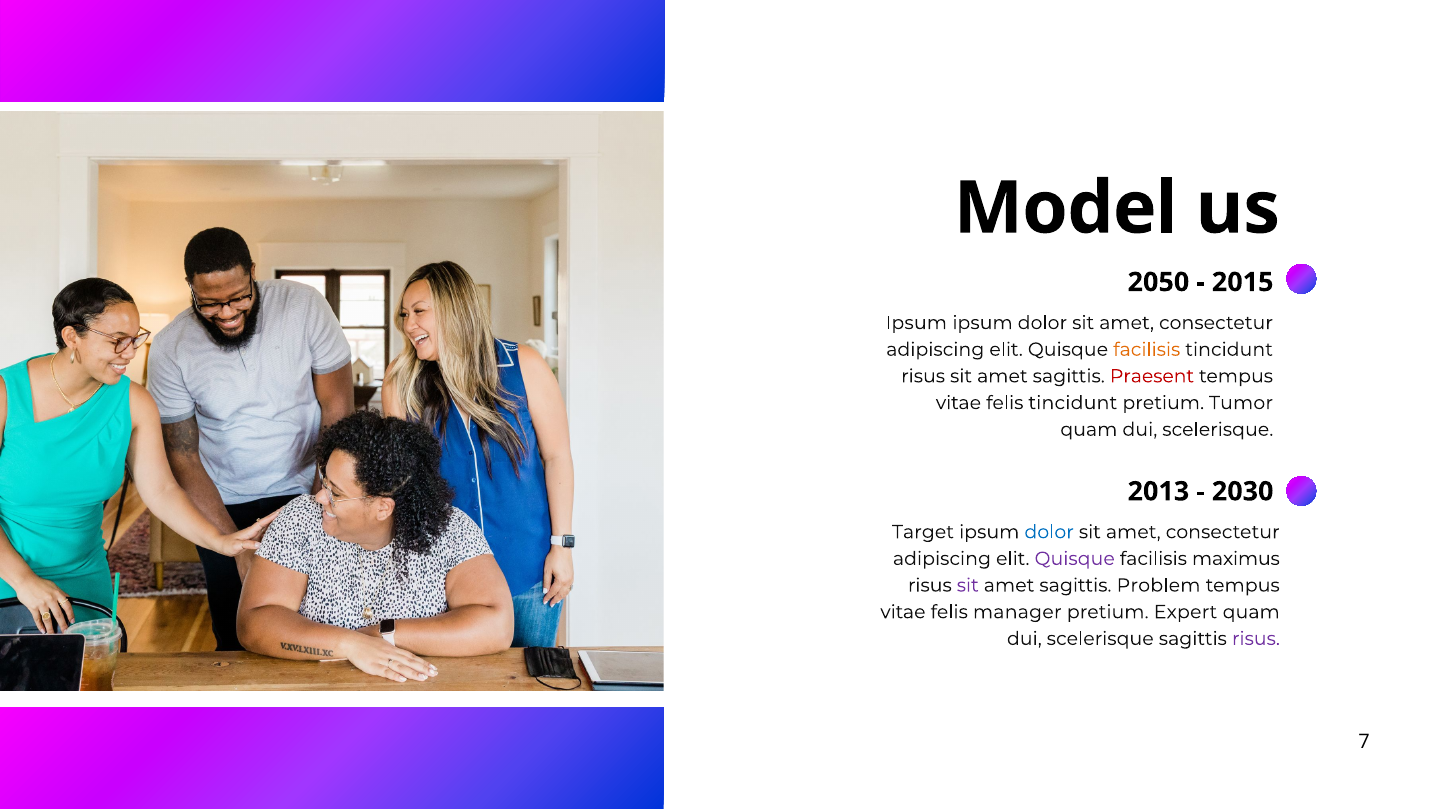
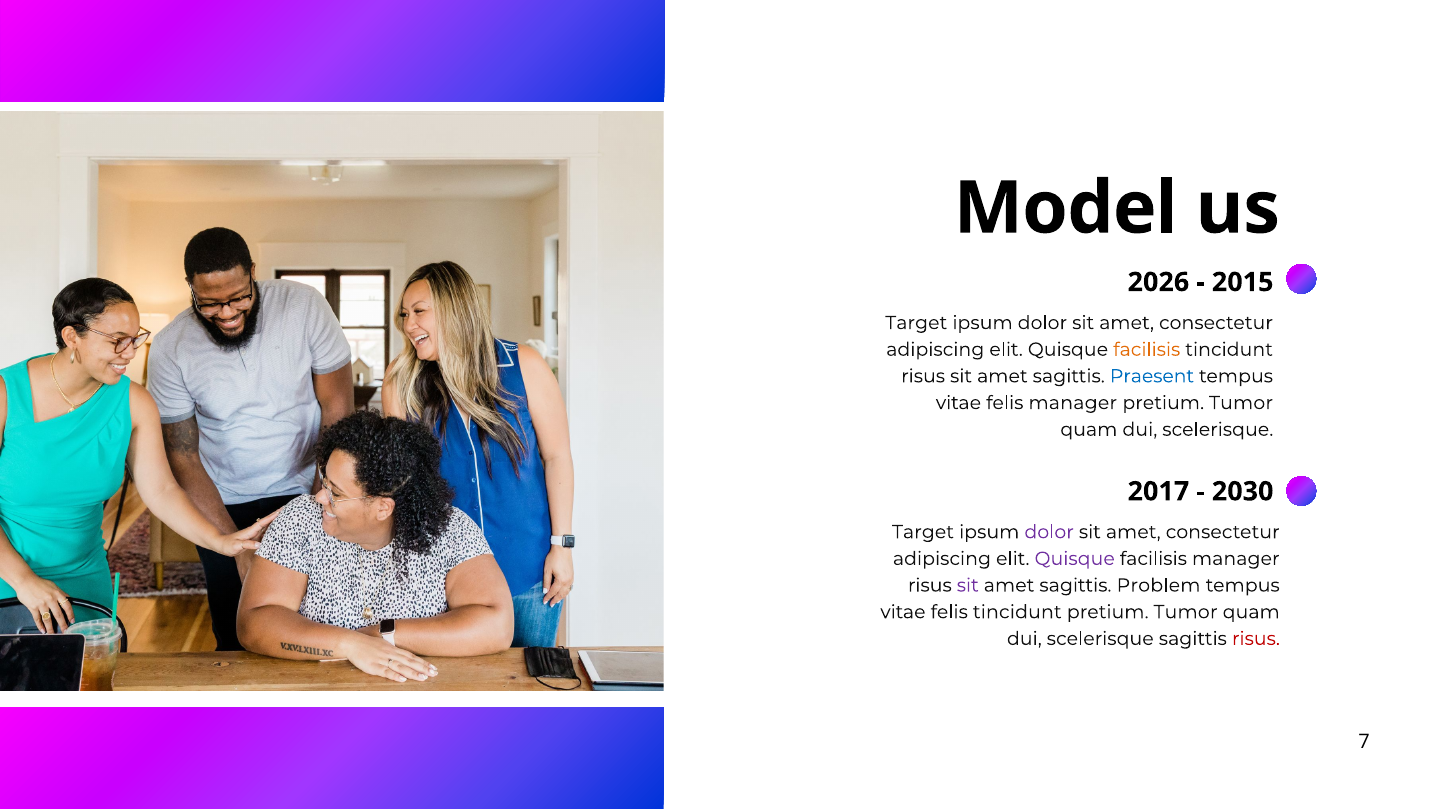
2050: 2050 -> 2026
Ipsum at (916, 323): Ipsum -> Target
Praesent colour: red -> blue
felis tincidunt: tincidunt -> manager
2013: 2013 -> 2017
dolor at (1049, 532) colour: blue -> purple
facilisis maximus: maximus -> manager
felis manager: manager -> tincidunt
Expert at (1185, 612): Expert -> Tumor
risus at (1256, 639) colour: purple -> red
